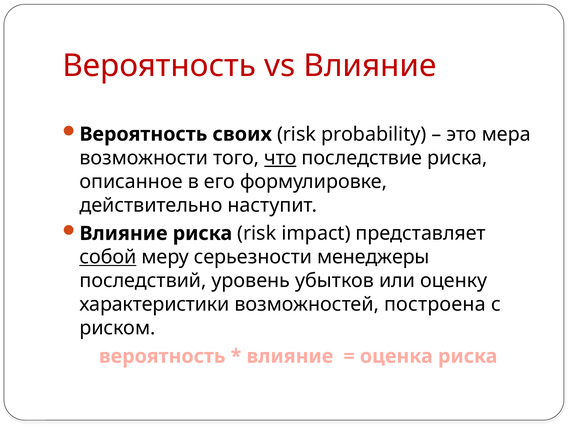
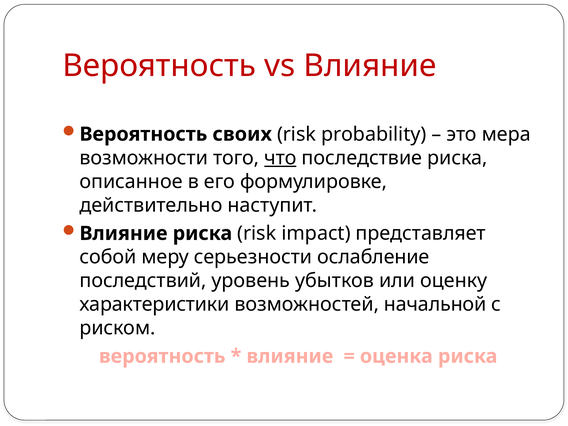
собой underline: present -> none
менеджеры: менеджеры -> ослабление
построена: построена -> начальной
